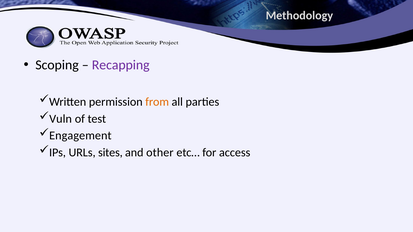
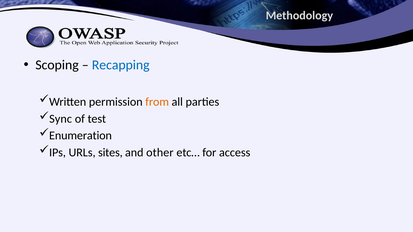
Recapping colour: purple -> blue
Vuln: Vuln -> Sync
Engagement: Engagement -> Enumeration
